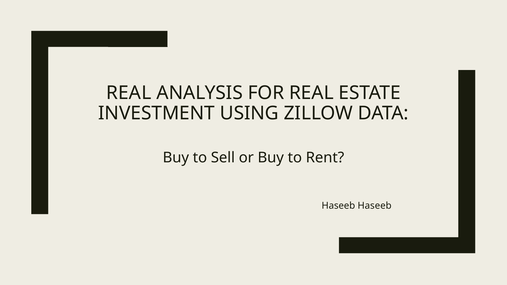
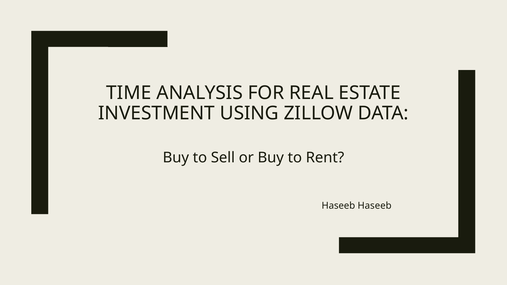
REAL at (129, 93): REAL -> TIME
